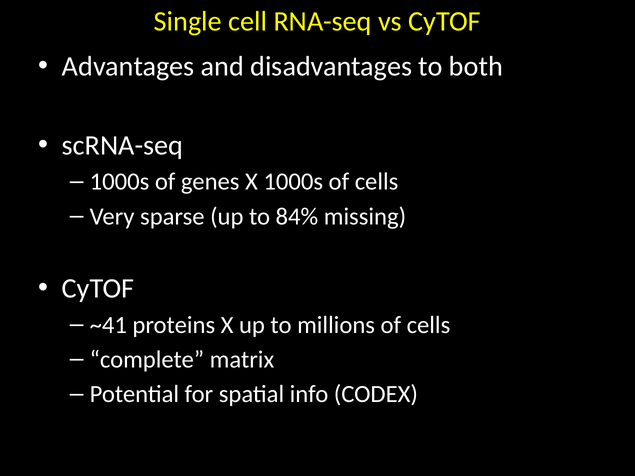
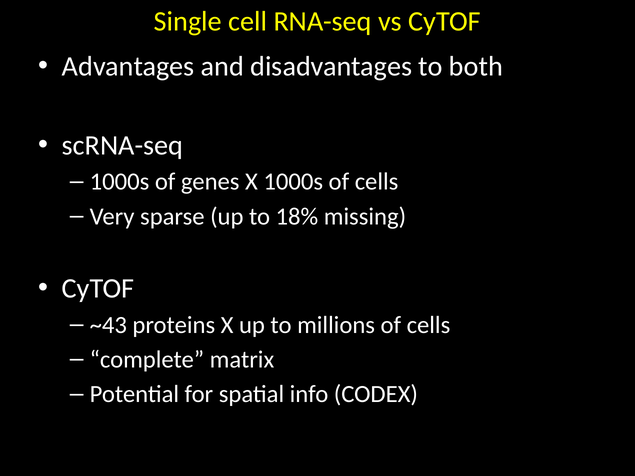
84%: 84% -> 18%
~41: ~41 -> ~43
